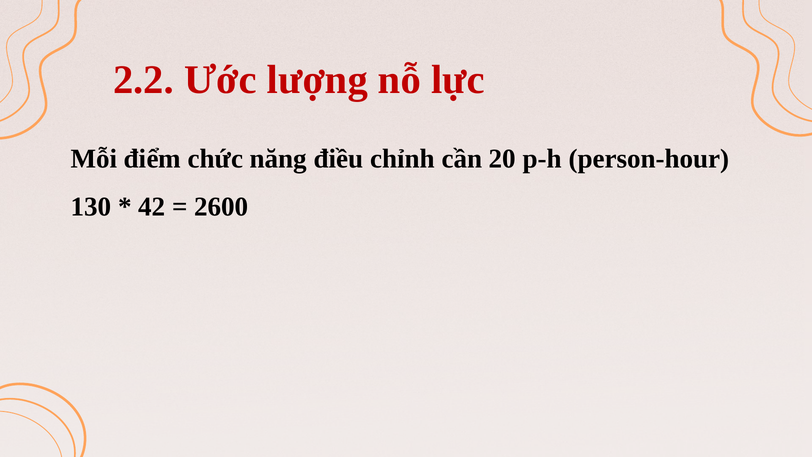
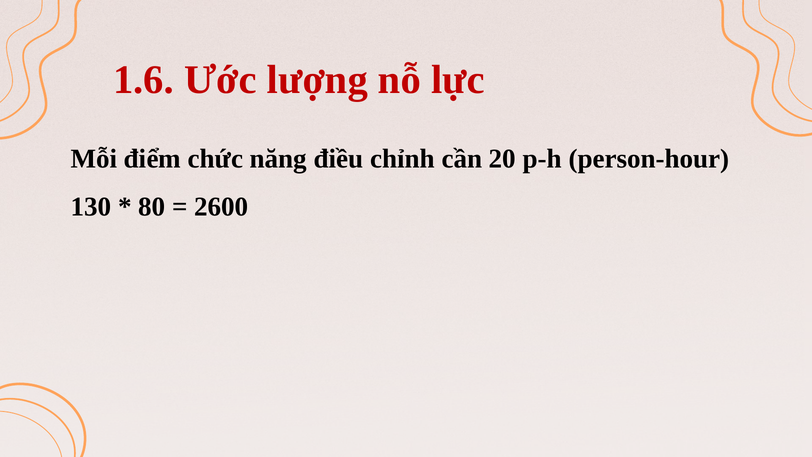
2.2: 2.2 -> 1.6
42: 42 -> 80
